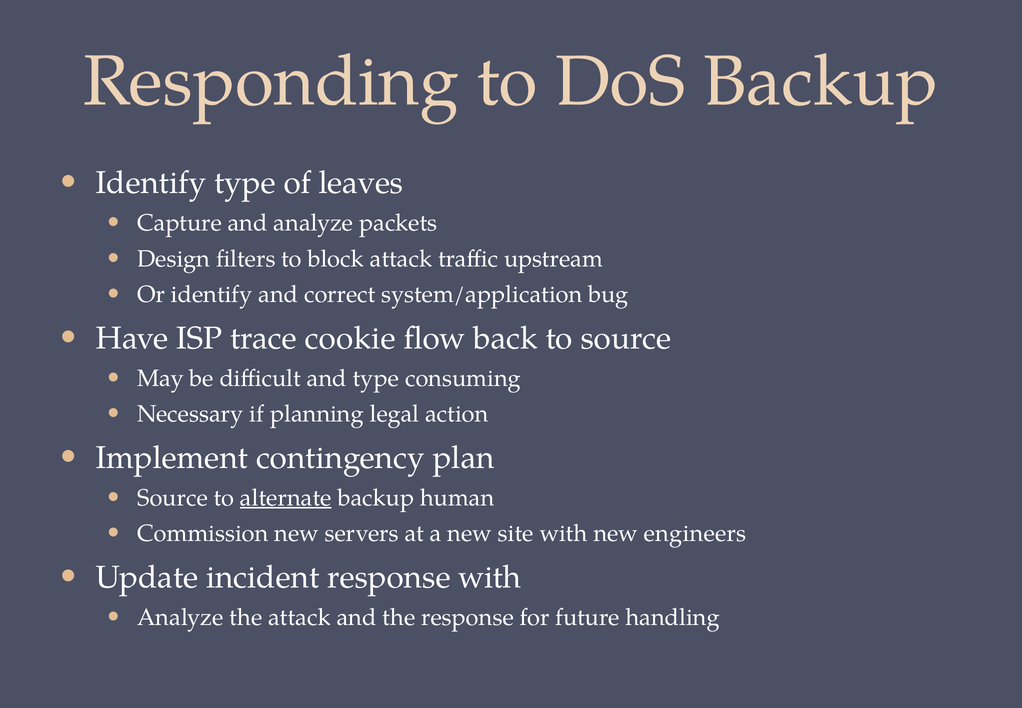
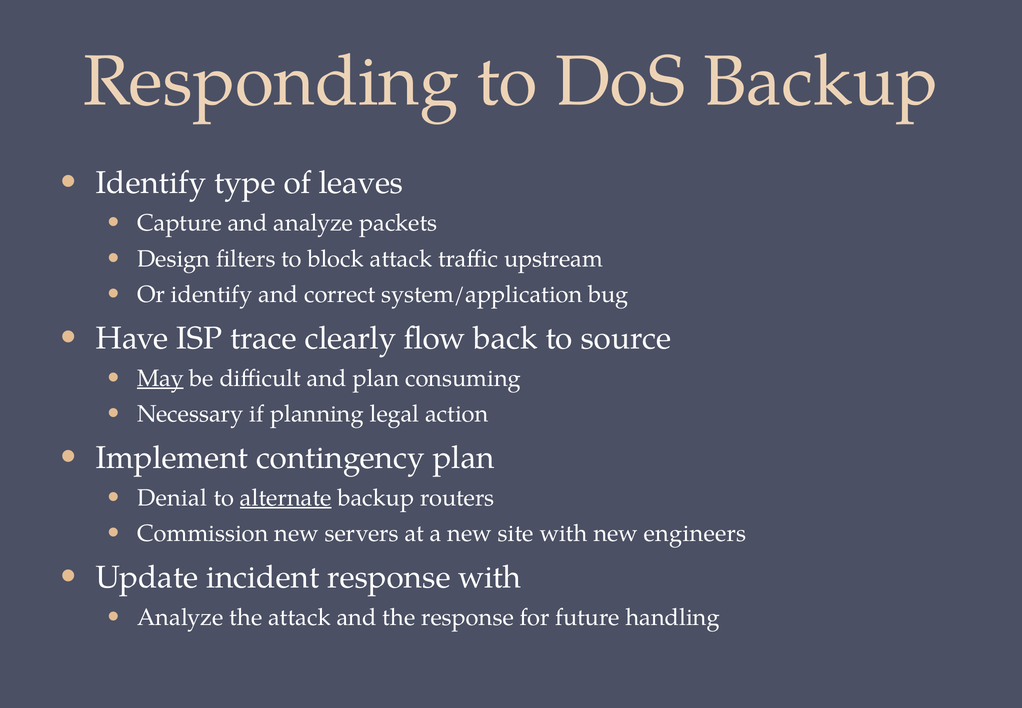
cookie: cookie -> clearly
May underline: none -> present
and type: type -> plan
Source at (172, 497): Source -> Denial
human: human -> routers
